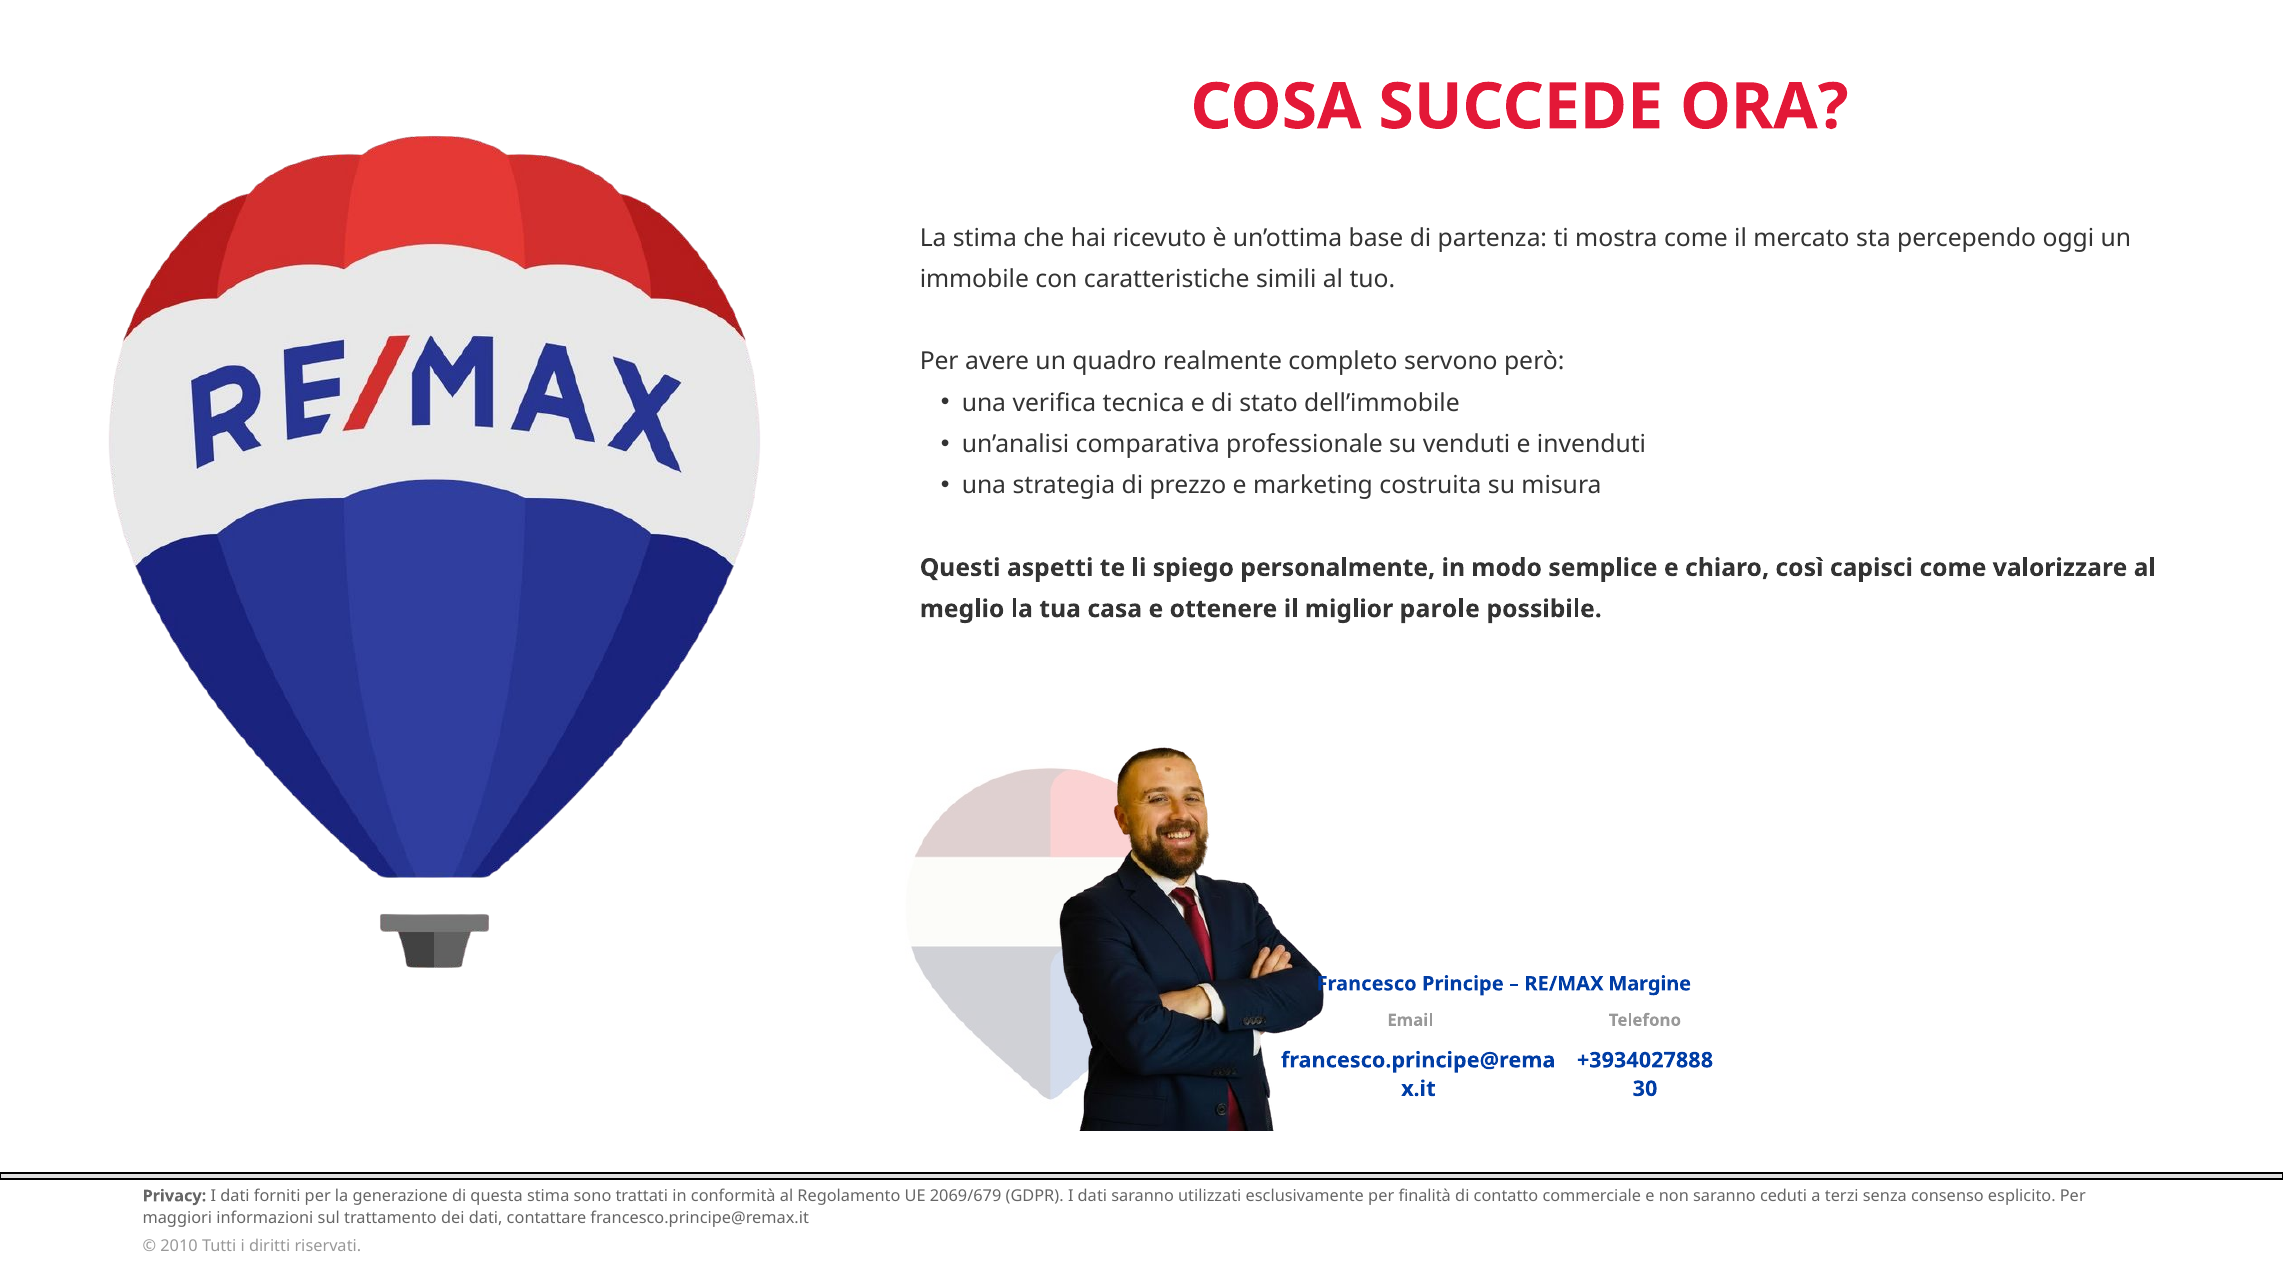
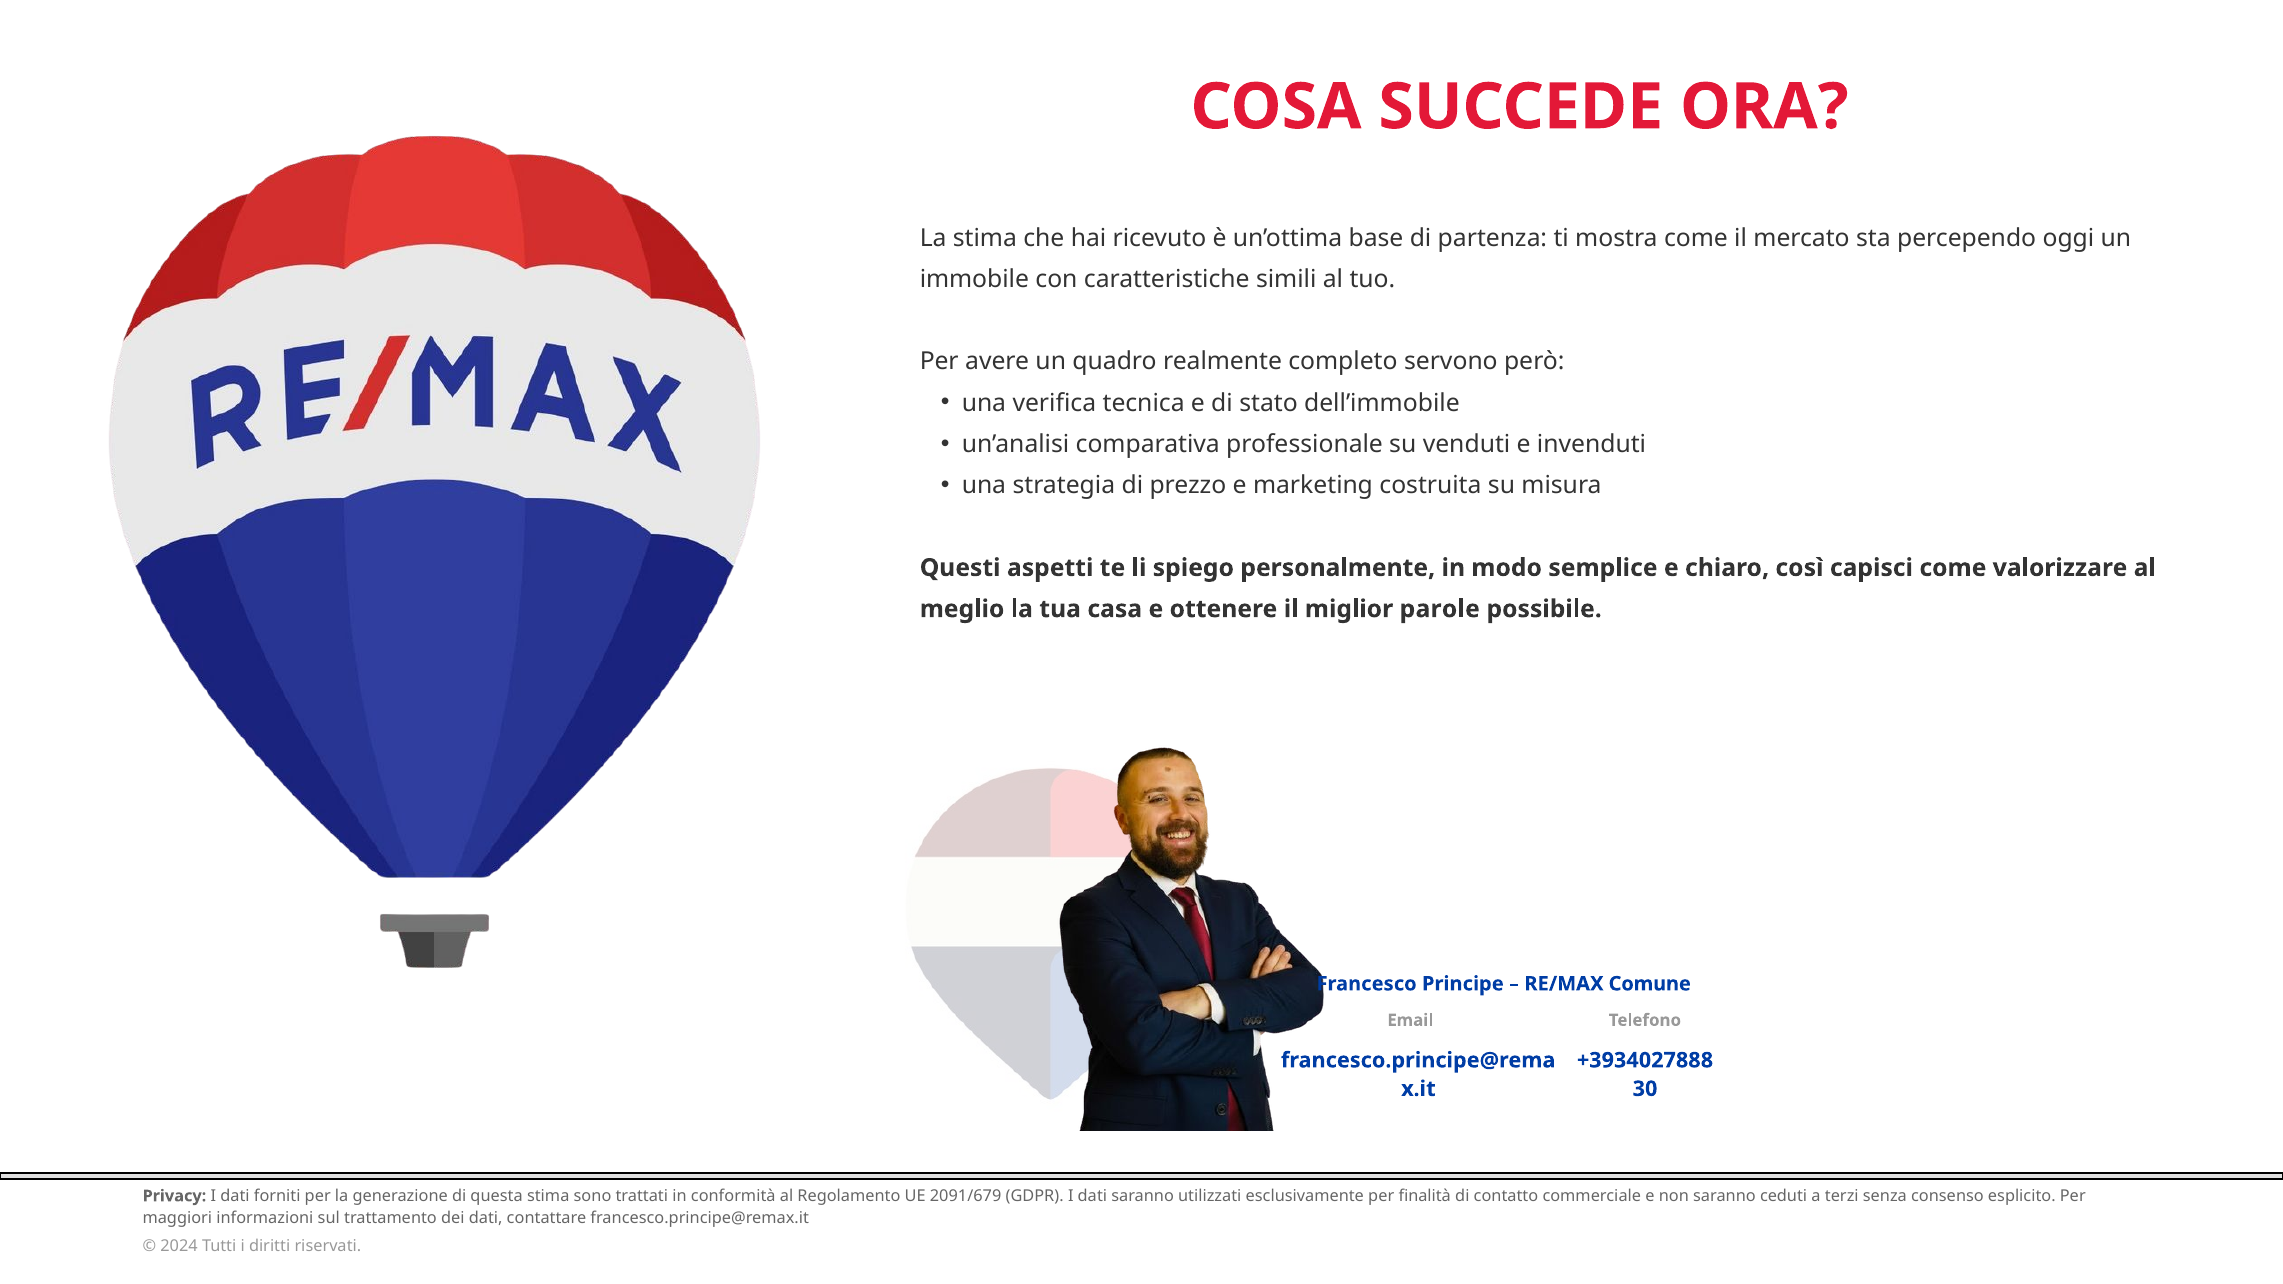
Margine: Margine -> Comune
2069/679: 2069/679 -> 2091/679
2010: 2010 -> 2024
